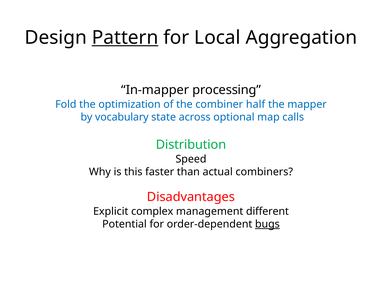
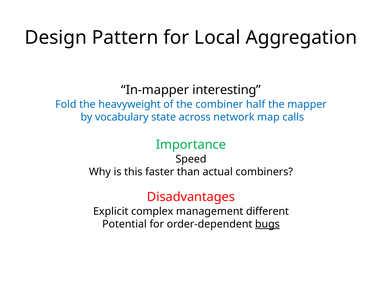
Pattern underline: present -> none
processing: processing -> interesting
optimization: optimization -> heavyweight
optional: optional -> network
Distribution: Distribution -> Importance
